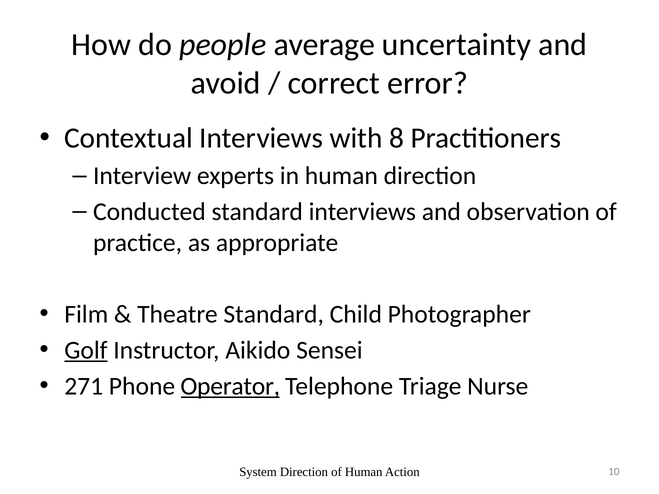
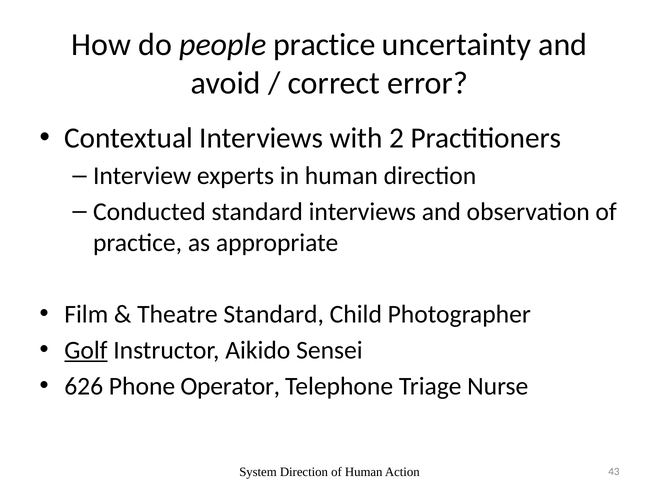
people average: average -> practice
8: 8 -> 2
271: 271 -> 626
Operator underline: present -> none
10: 10 -> 43
